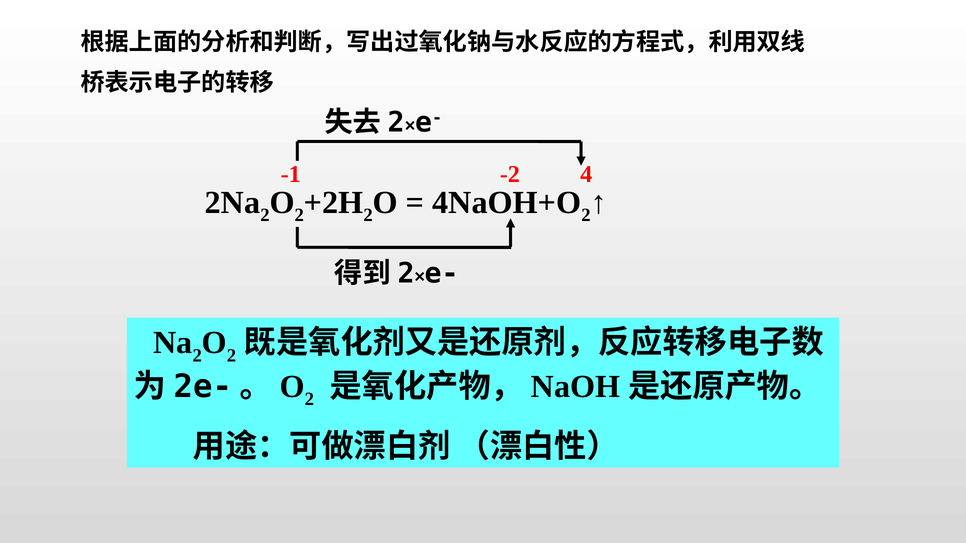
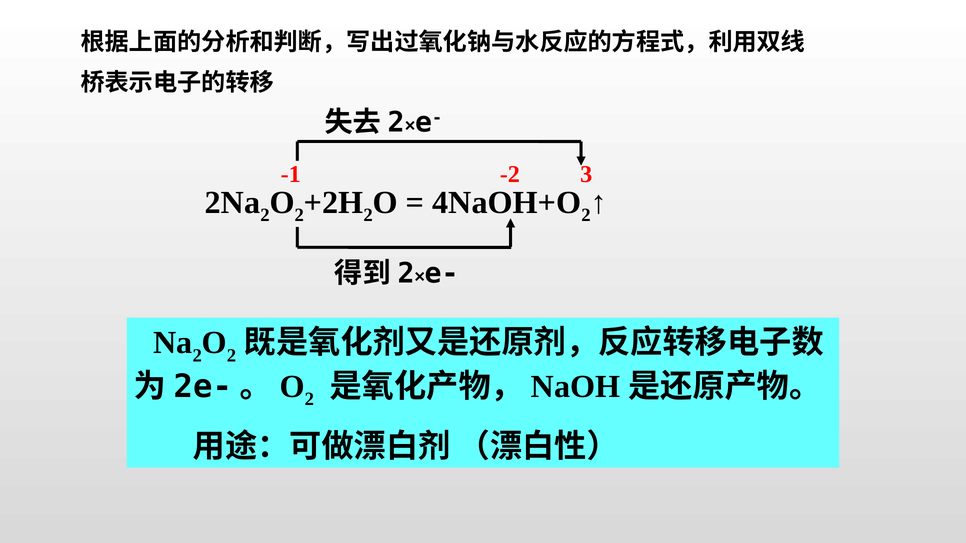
4: 4 -> 3
